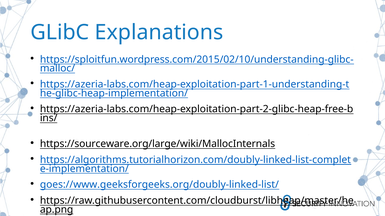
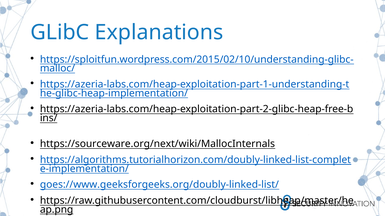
https://sourceware.org/large/wiki/MallocInternals: https://sourceware.org/large/wiki/MallocInternals -> https://sourceware.org/next/wiki/MallocInternals
